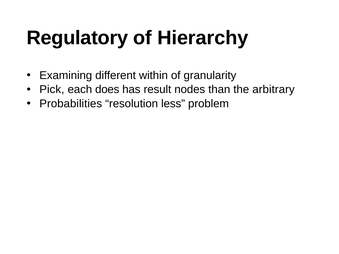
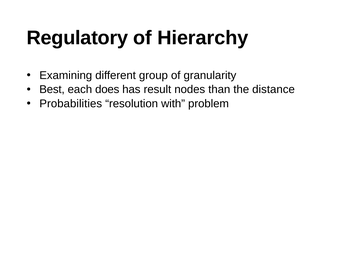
within: within -> group
Pick: Pick -> Best
arbitrary: arbitrary -> distance
less: less -> with
